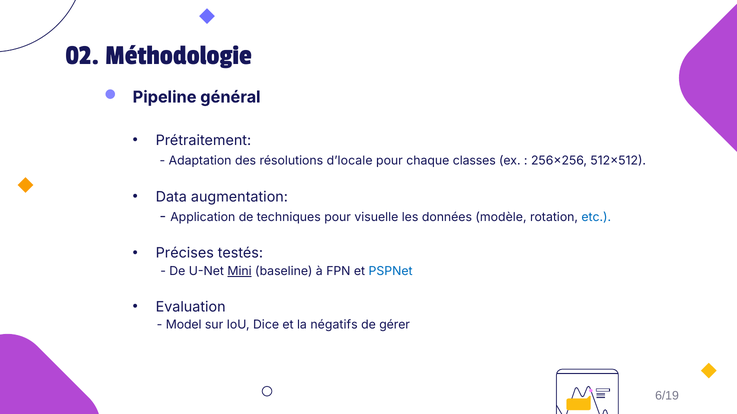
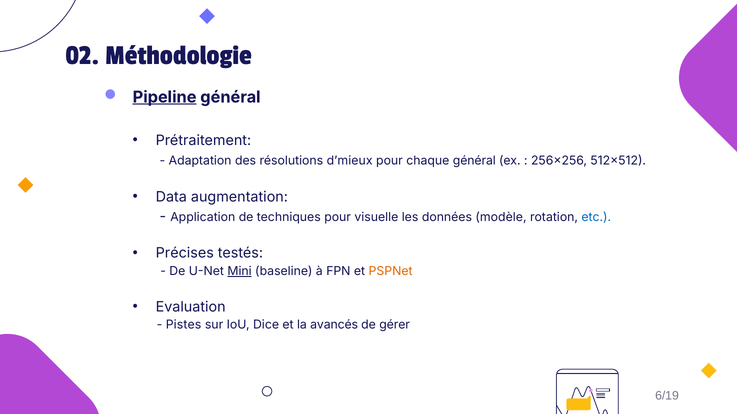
Pipeline underline: none -> present
d’locale: d’locale -> d’mieux
chaque classes: classes -> général
PSPNet colour: blue -> orange
Model: Model -> Pistes
négatifs: négatifs -> avancés
